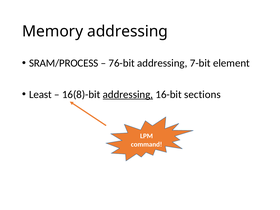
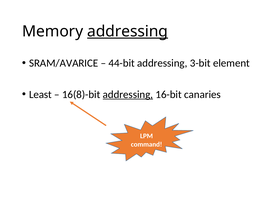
addressing at (128, 31) underline: none -> present
SRAM/PROCESS: SRAM/PROCESS -> SRAM/AVARICE
76-bit: 76-bit -> 44-bit
7-bit: 7-bit -> 3-bit
sections: sections -> canaries
